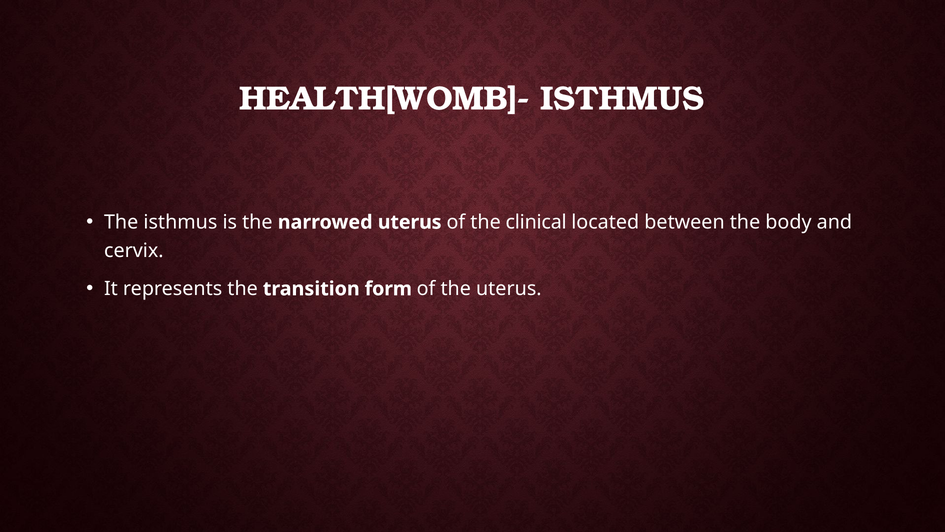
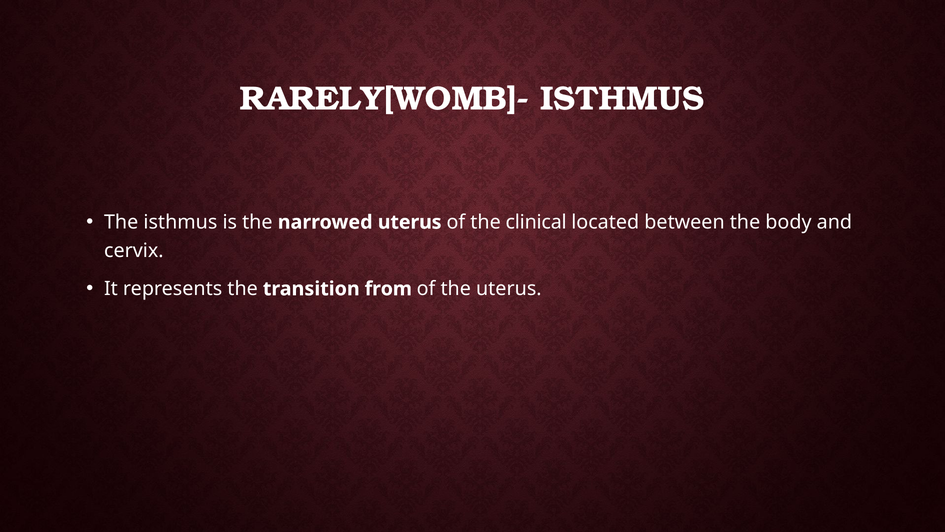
HEALTH[WOMB]-: HEALTH[WOMB]- -> RARELY[WOMB]-
form: form -> from
